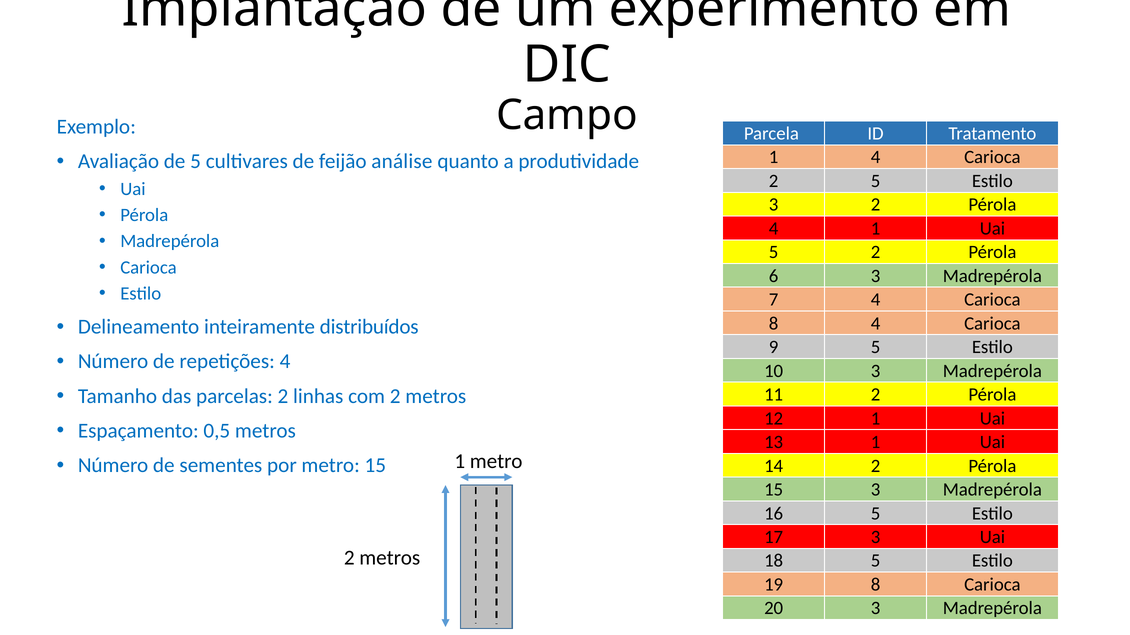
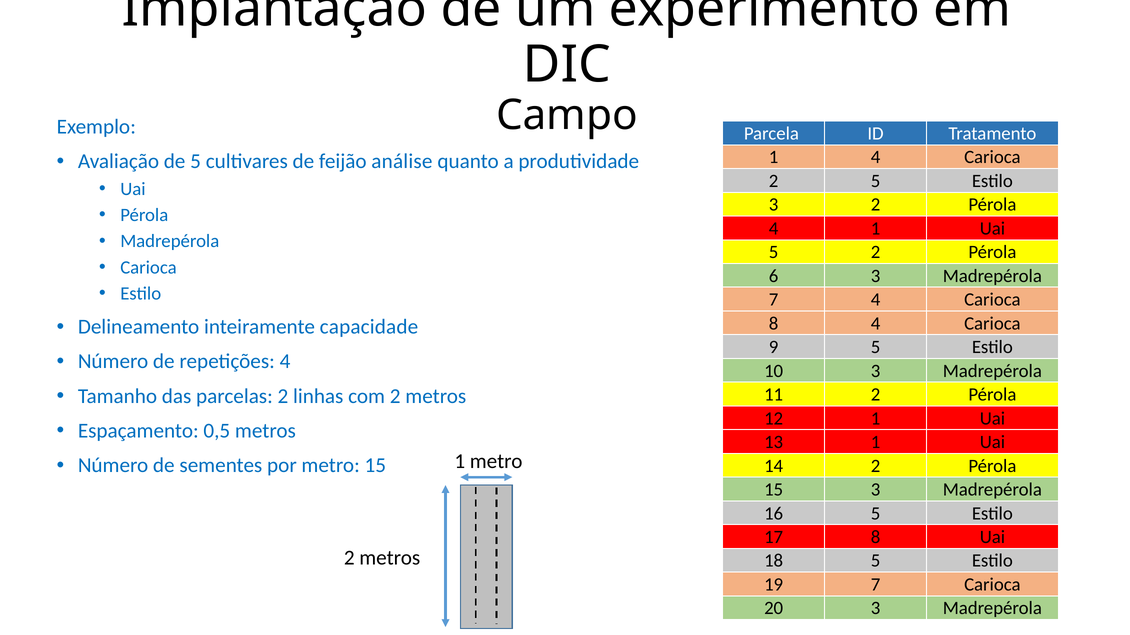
distribuídos: distribuídos -> capacidade
17 3: 3 -> 8
19 8: 8 -> 7
